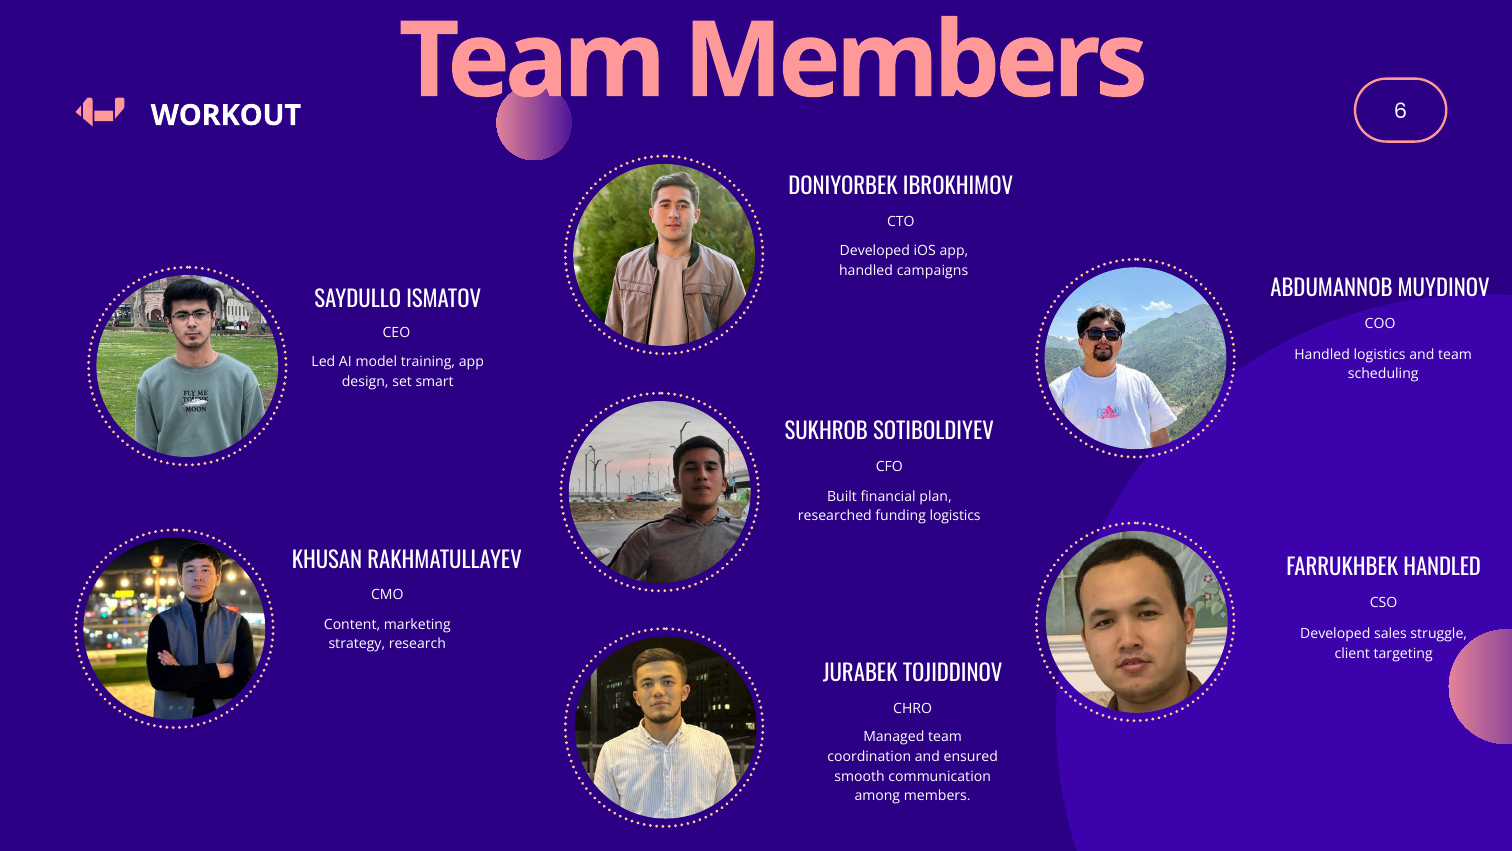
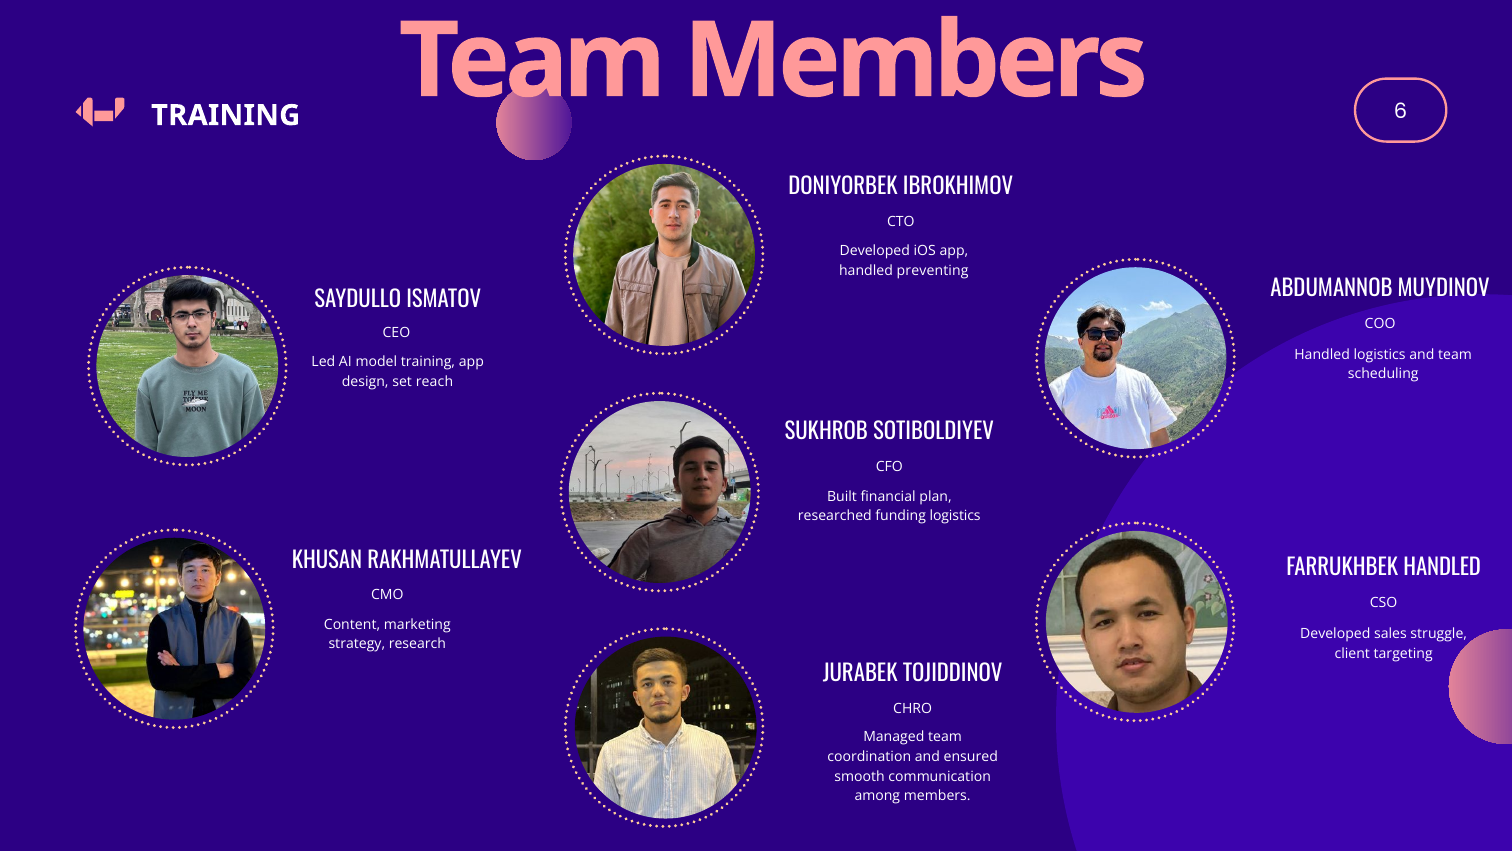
WORKOUT at (226, 115): WORKOUT -> TRAINING
campaigns: campaigns -> preventing
smart: smart -> reach
